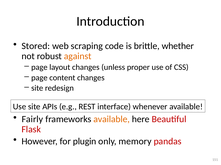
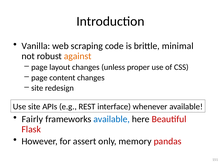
Stored: Stored -> Vanilla
whether: whether -> minimal
available at (112, 120) colour: orange -> blue
plugin: plugin -> assert
